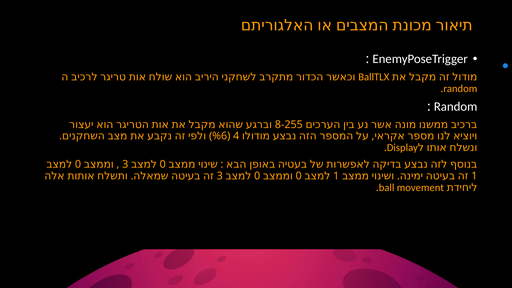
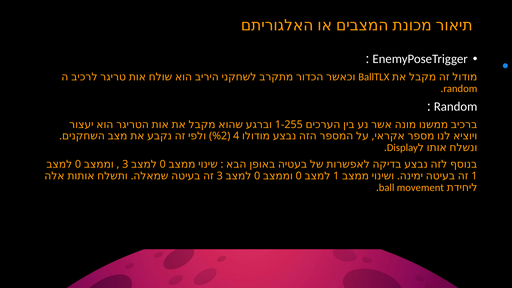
8-255: 8-255 -> 1-255
%6: %6 -> %2
